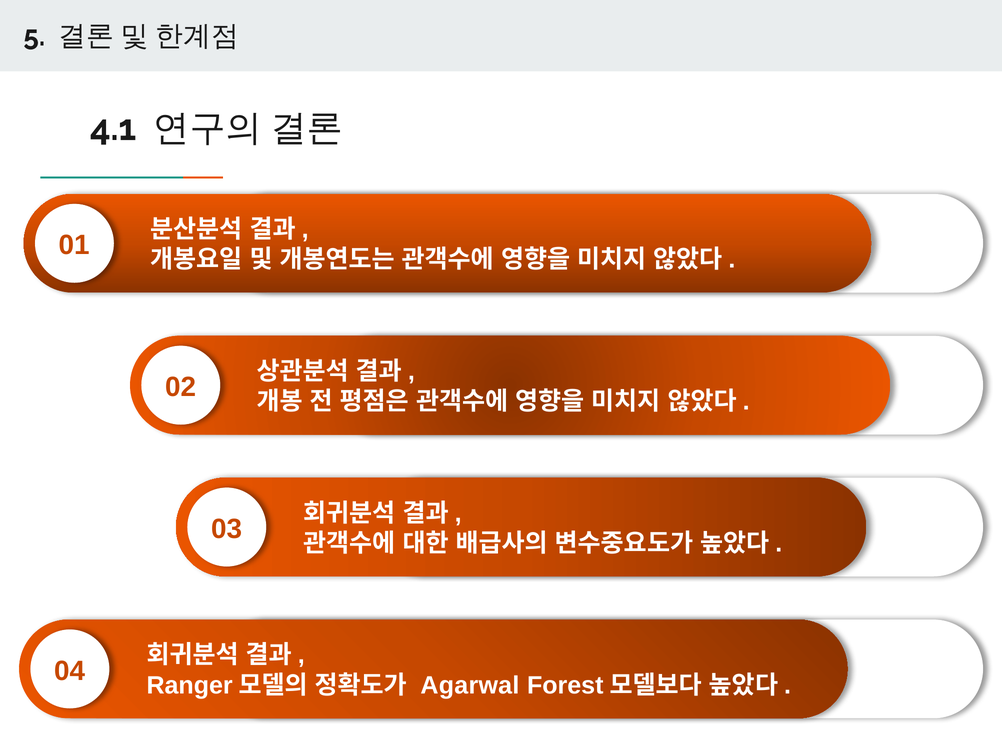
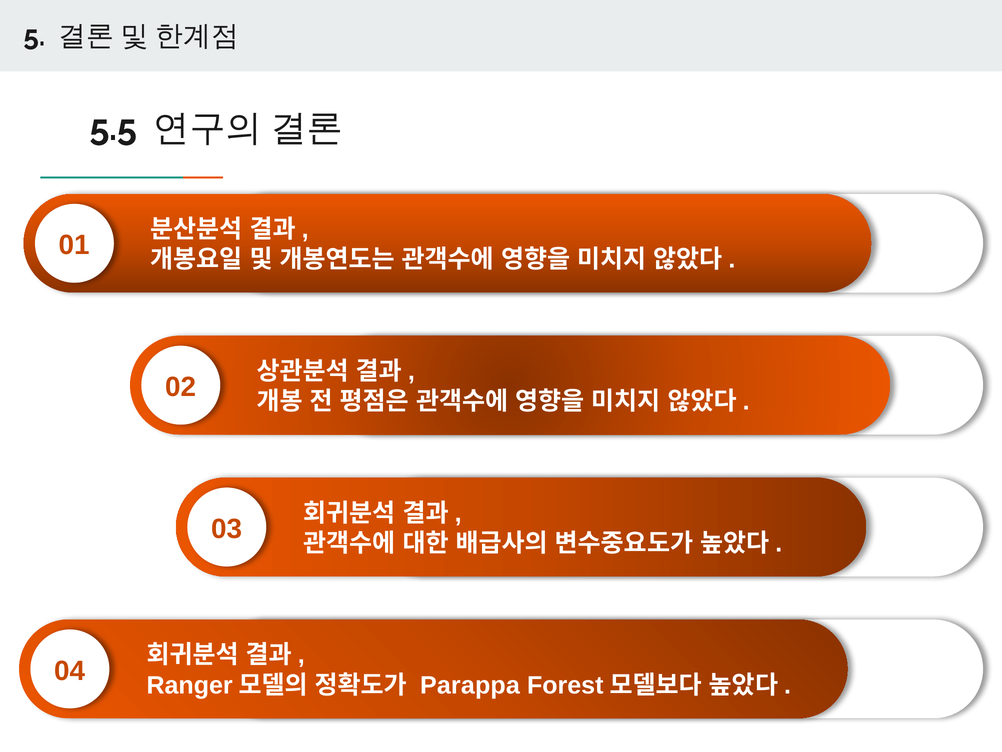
4.1: 4.1 -> 5.5
Agarwal: Agarwal -> Parappa
